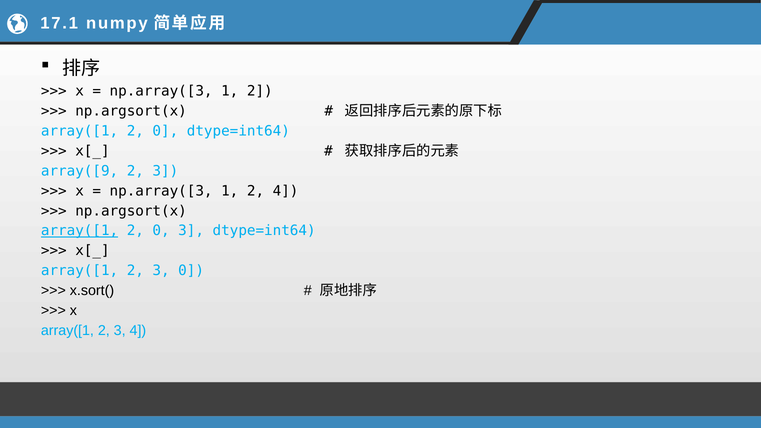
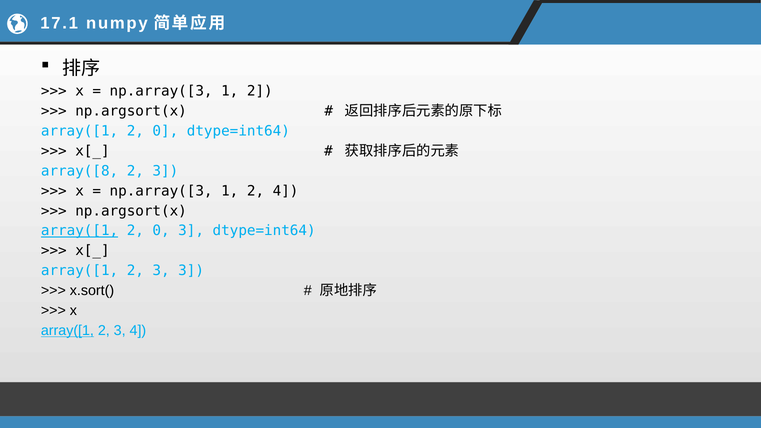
array([9: array([9 -> array([8
3 0: 0 -> 3
array([1 at (67, 331) underline: none -> present
